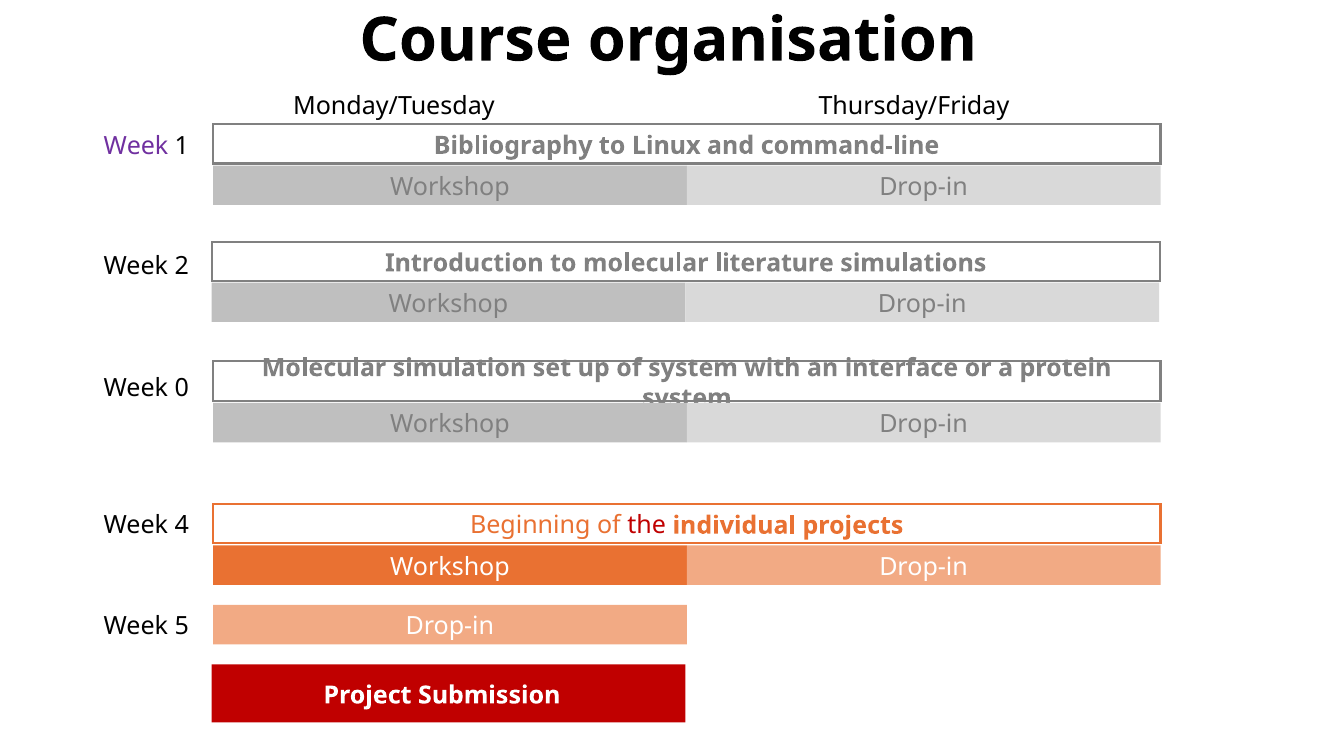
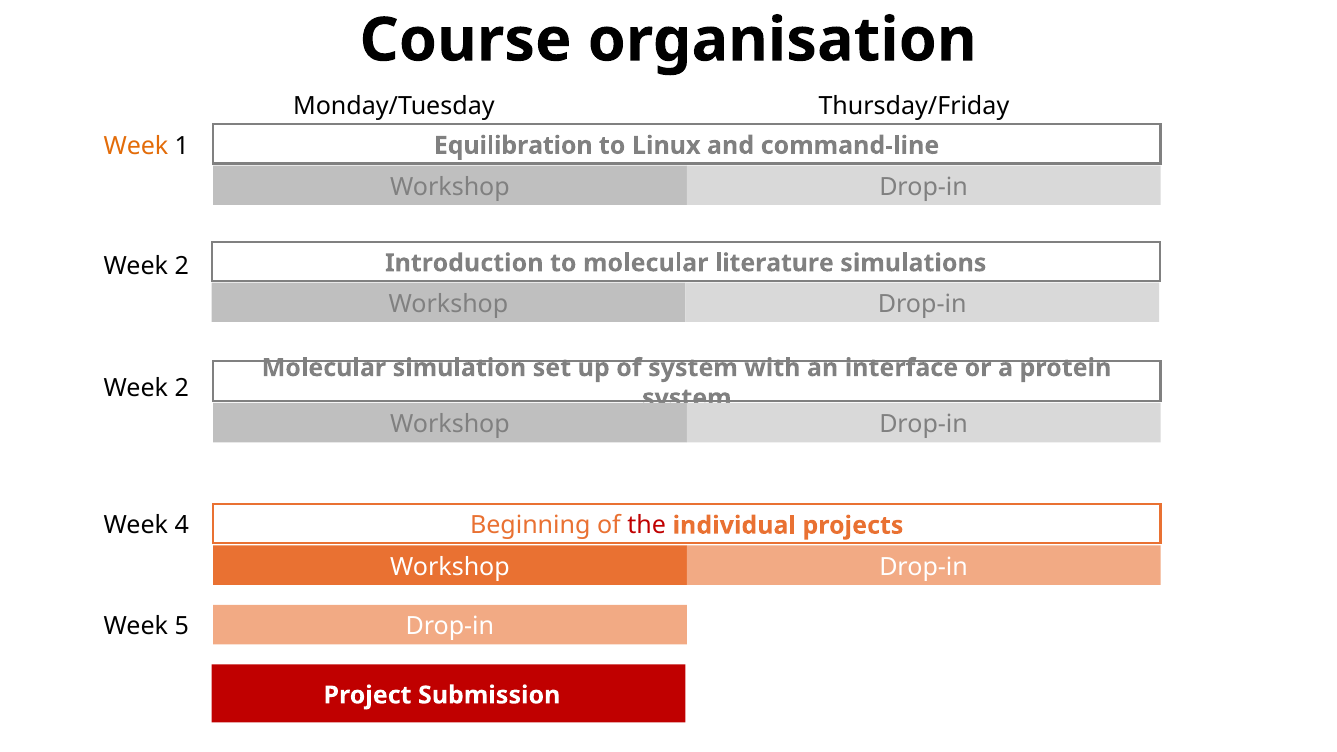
Week at (136, 146) colour: purple -> orange
Bibliography: Bibliography -> Equilibration
0 at (182, 389): 0 -> 2
